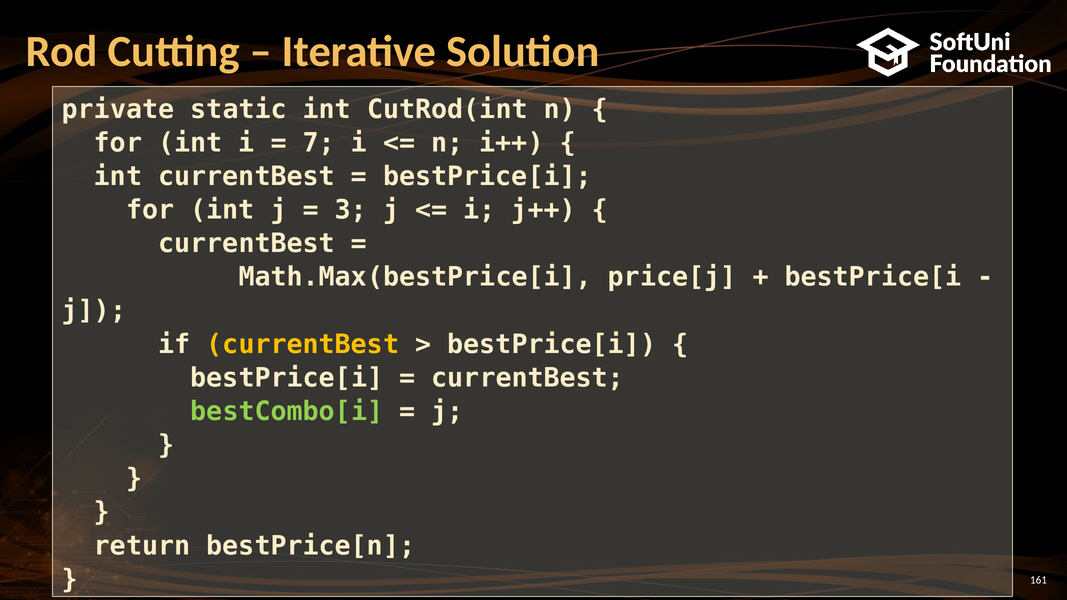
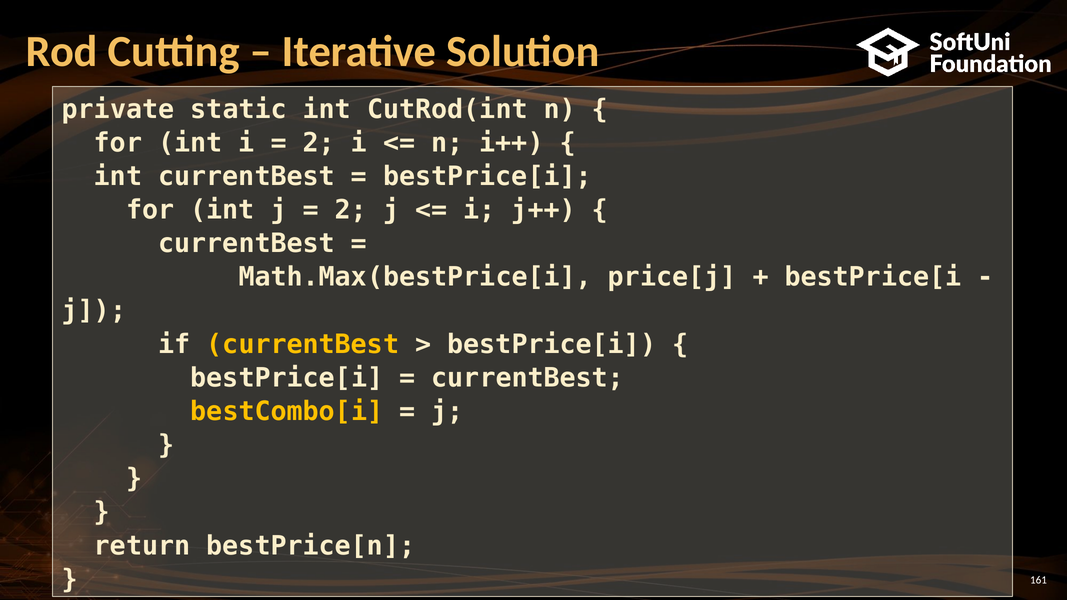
7 at (319, 143): 7 -> 2
3 at (351, 210): 3 -> 2
bestCombo[i colour: light green -> yellow
